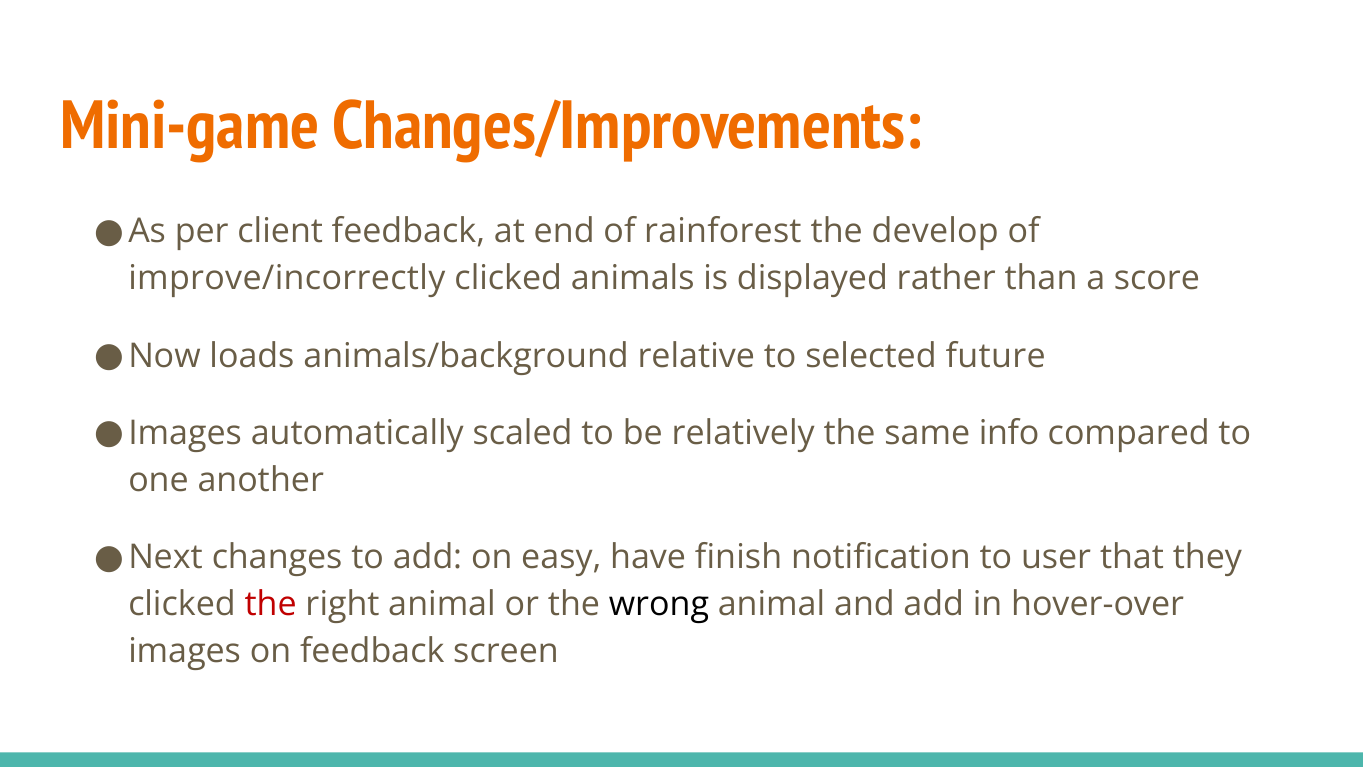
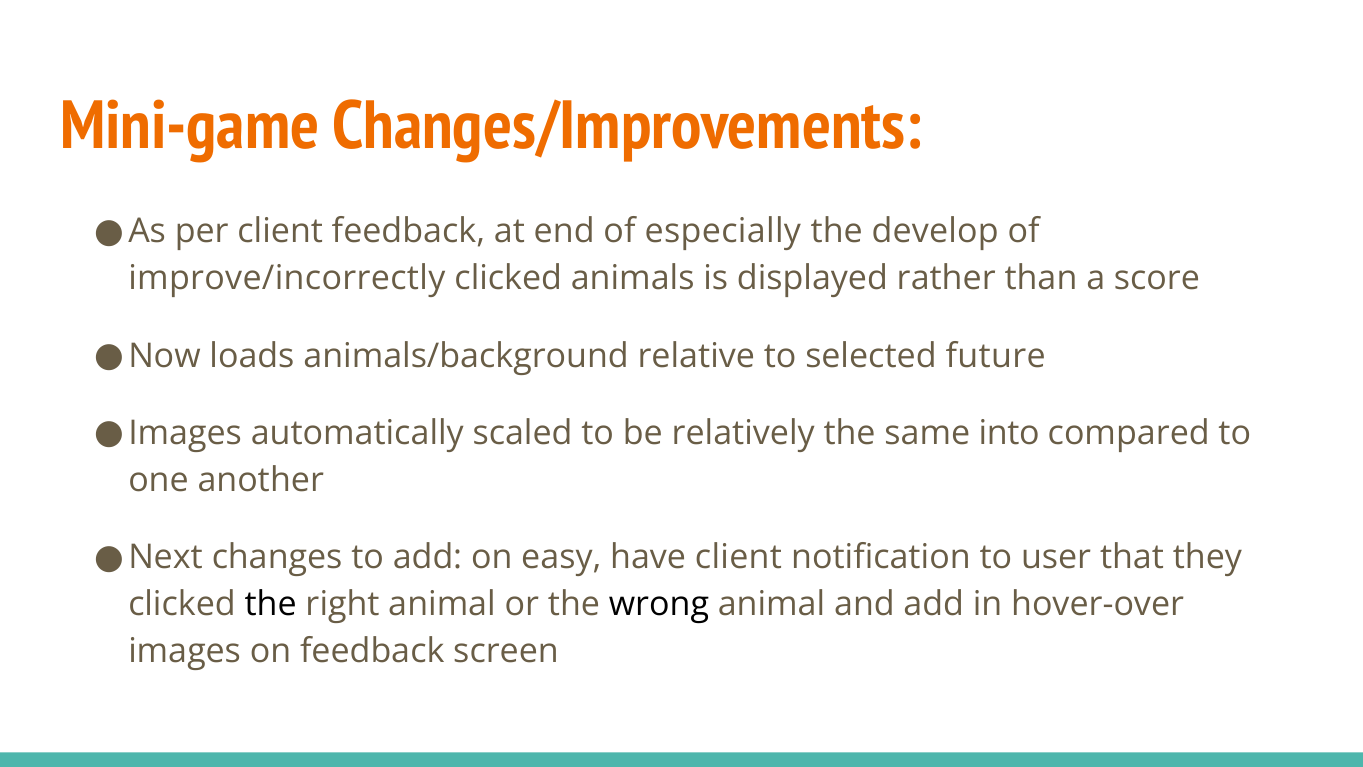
rainforest: rainforest -> especially
info: info -> into
have finish: finish -> client
the at (271, 604) colour: red -> black
